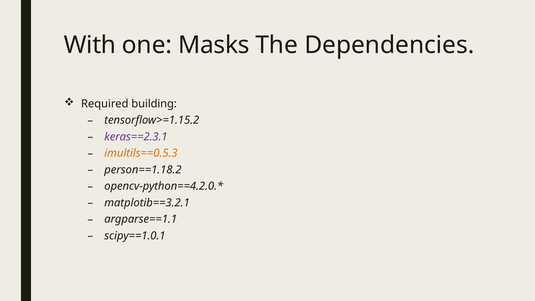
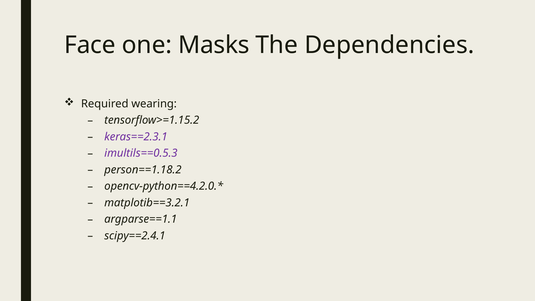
With: With -> Face
building: building -> wearing
imultils==0.5.3 colour: orange -> purple
scipy==1.0.1: scipy==1.0.1 -> scipy==2.4.1
